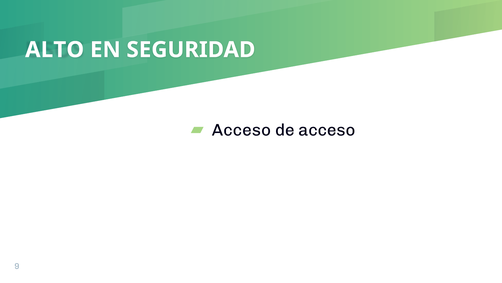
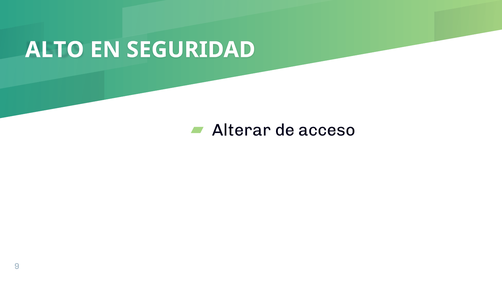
Acceso at (241, 130): Acceso -> Alterar
